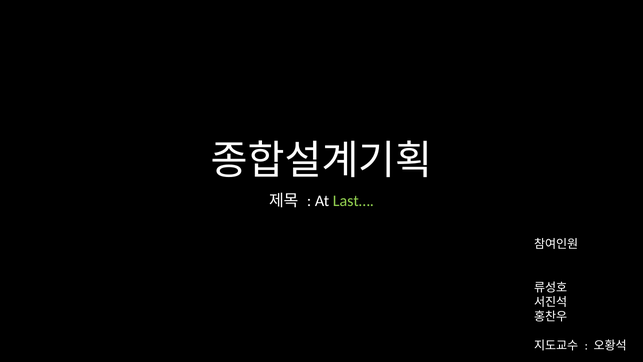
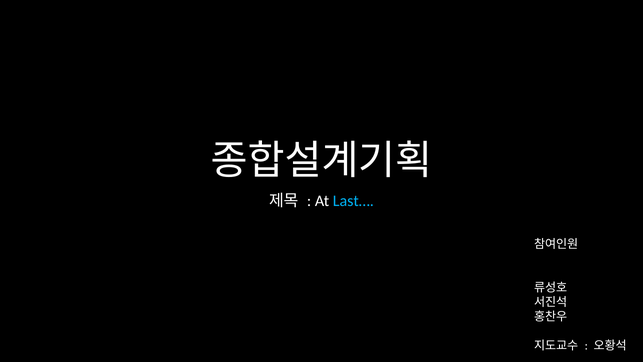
Last… colour: light green -> light blue
